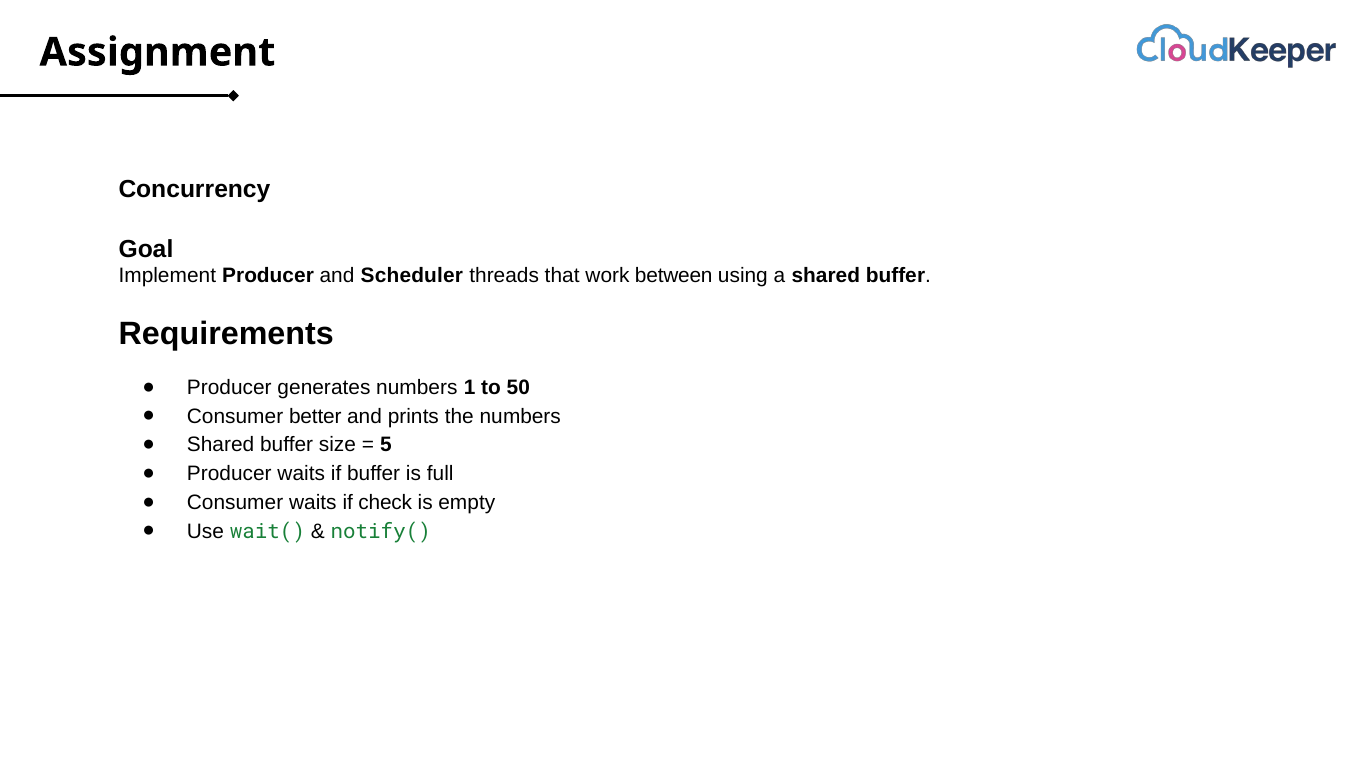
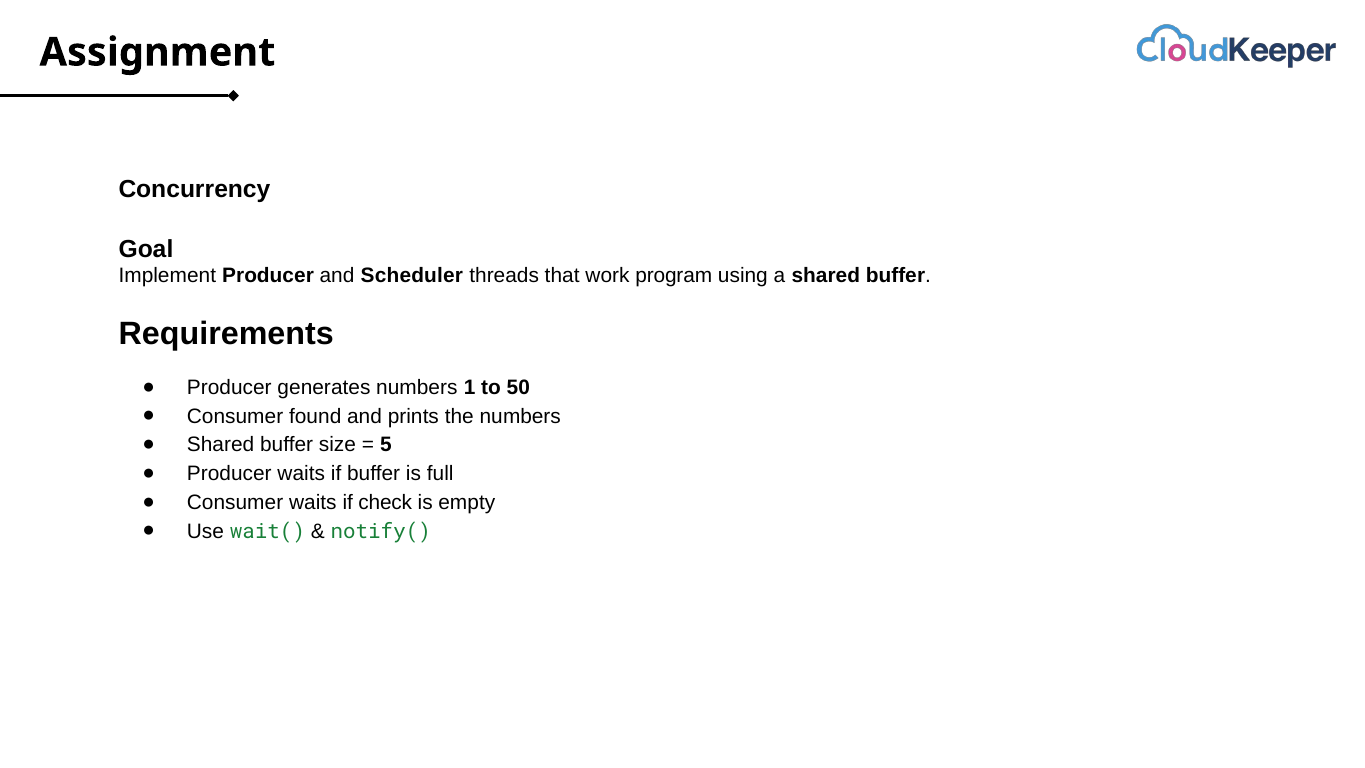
between: between -> program
better: better -> found
